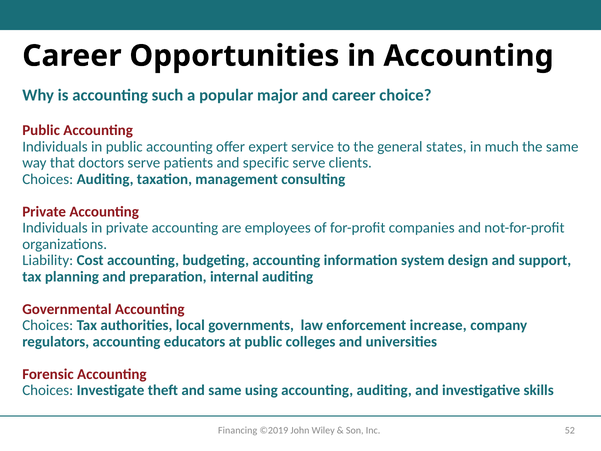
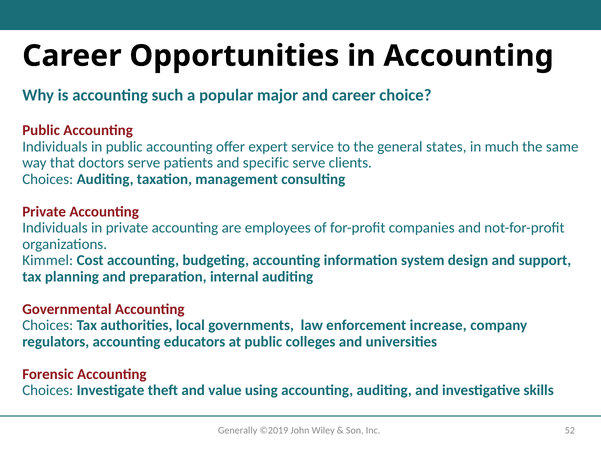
Liability: Liability -> Kimmel
and same: same -> value
Financing: Financing -> Generally
